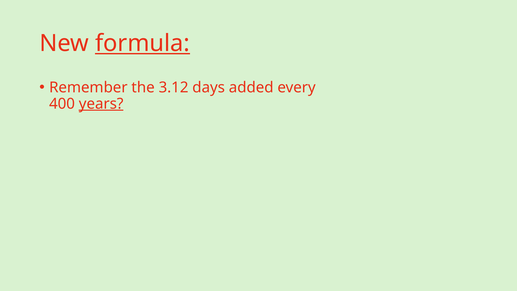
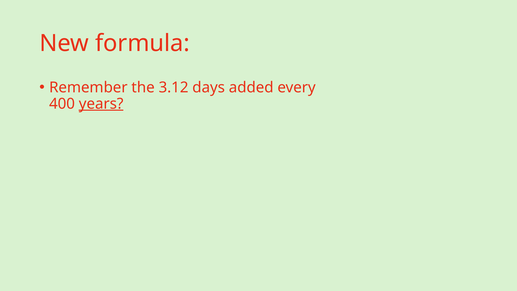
formula underline: present -> none
